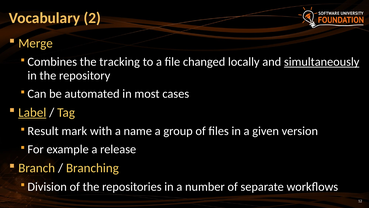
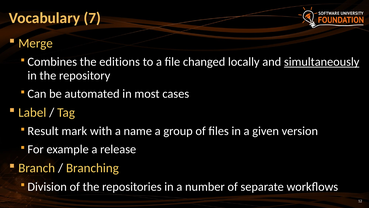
2: 2 -> 7
tracking: tracking -> editions
Label underline: present -> none
